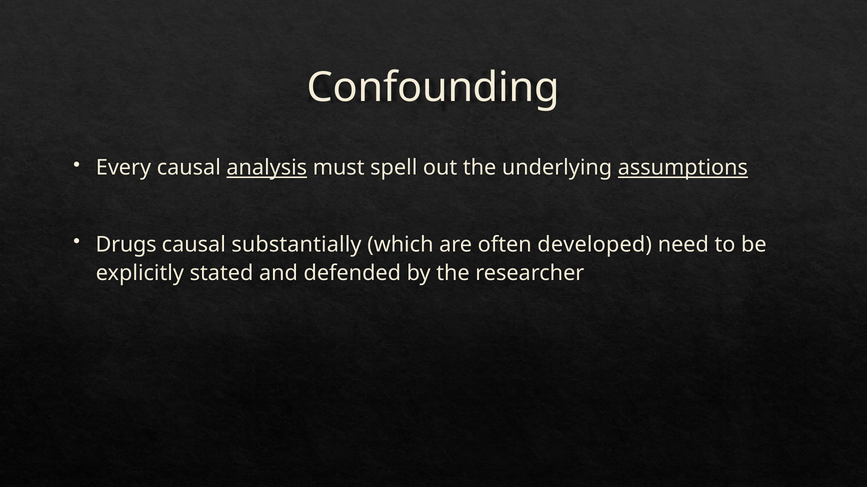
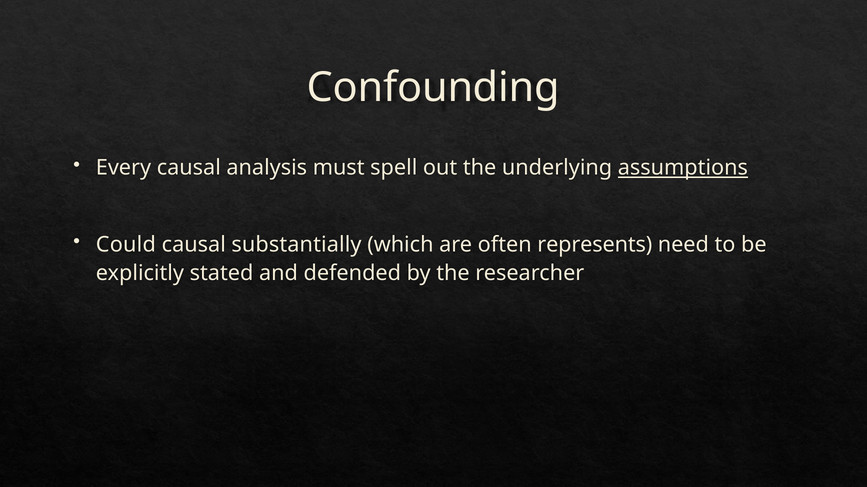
analysis underline: present -> none
Drugs: Drugs -> Could
developed: developed -> represents
